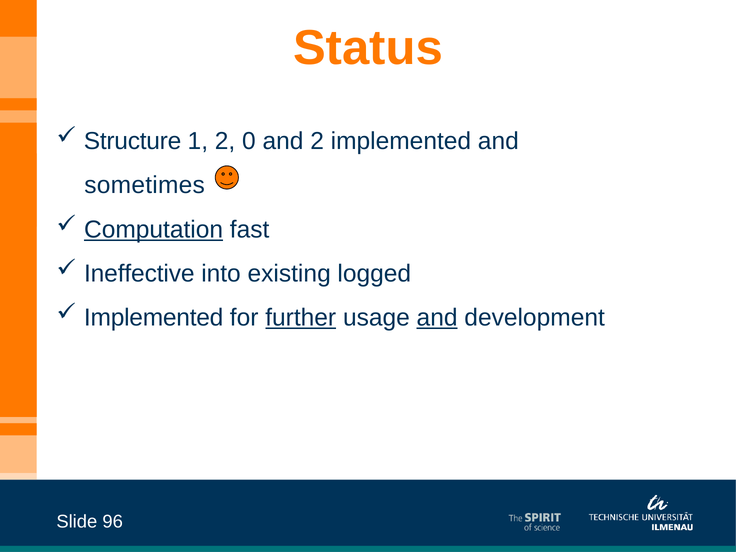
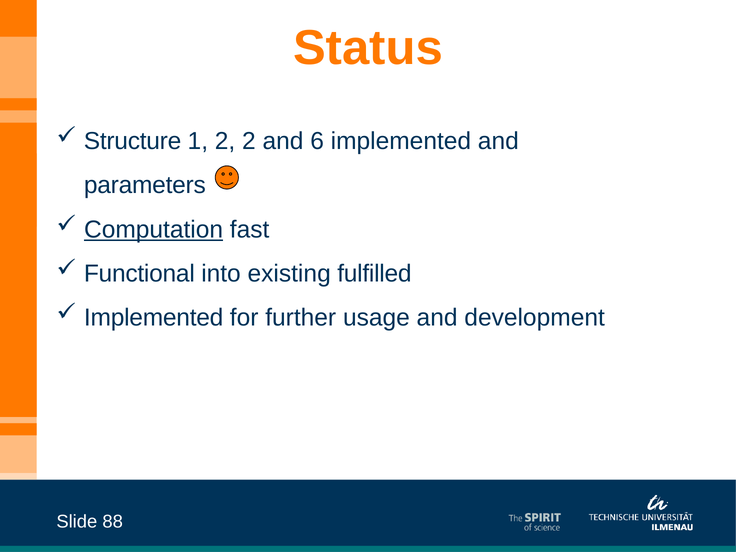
2 0: 0 -> 2
and 2: 2 -> 6
sometimes: sometimes -> parameters
Ineffective: Ineffective -> Functional
logged: logged -> fulfilled
further underline: present -> none
and at (437, 318) underline: present -> none
96: 96 -> 88
